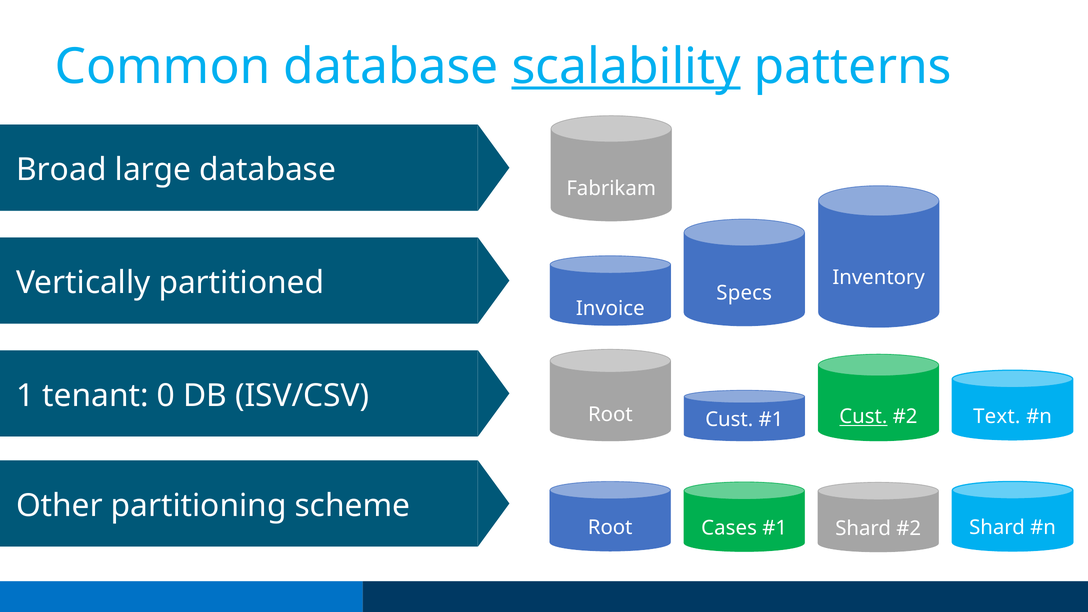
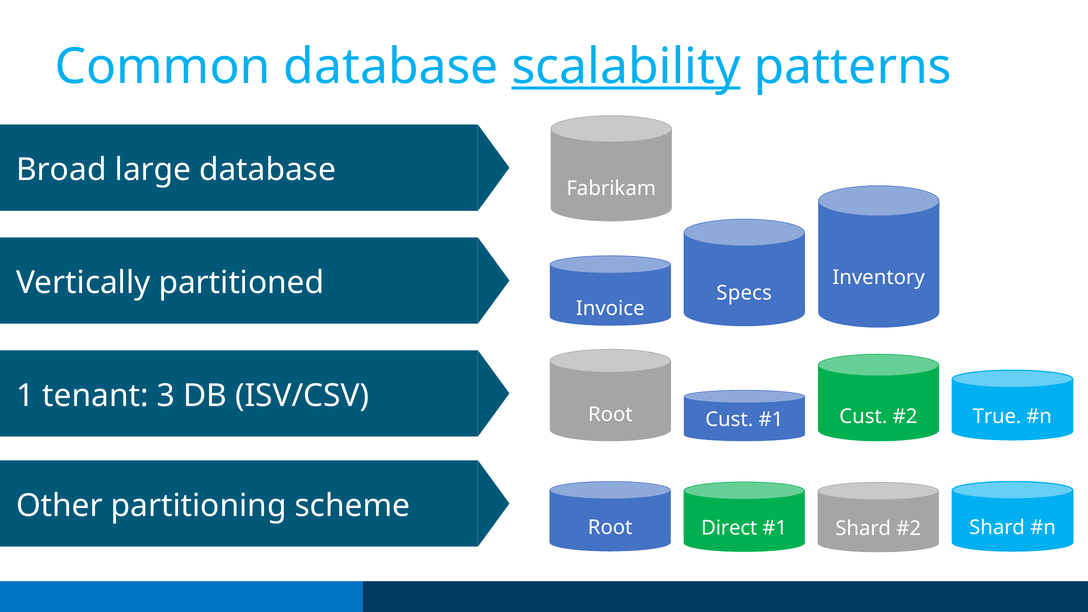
0: 0 -> 3
Text: Text -> True
Cust at (863, 417) underline: present -> none
Cases: Cases -> Direct
